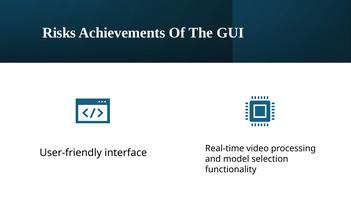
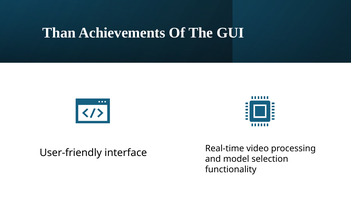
Risks: Risks -> Than
